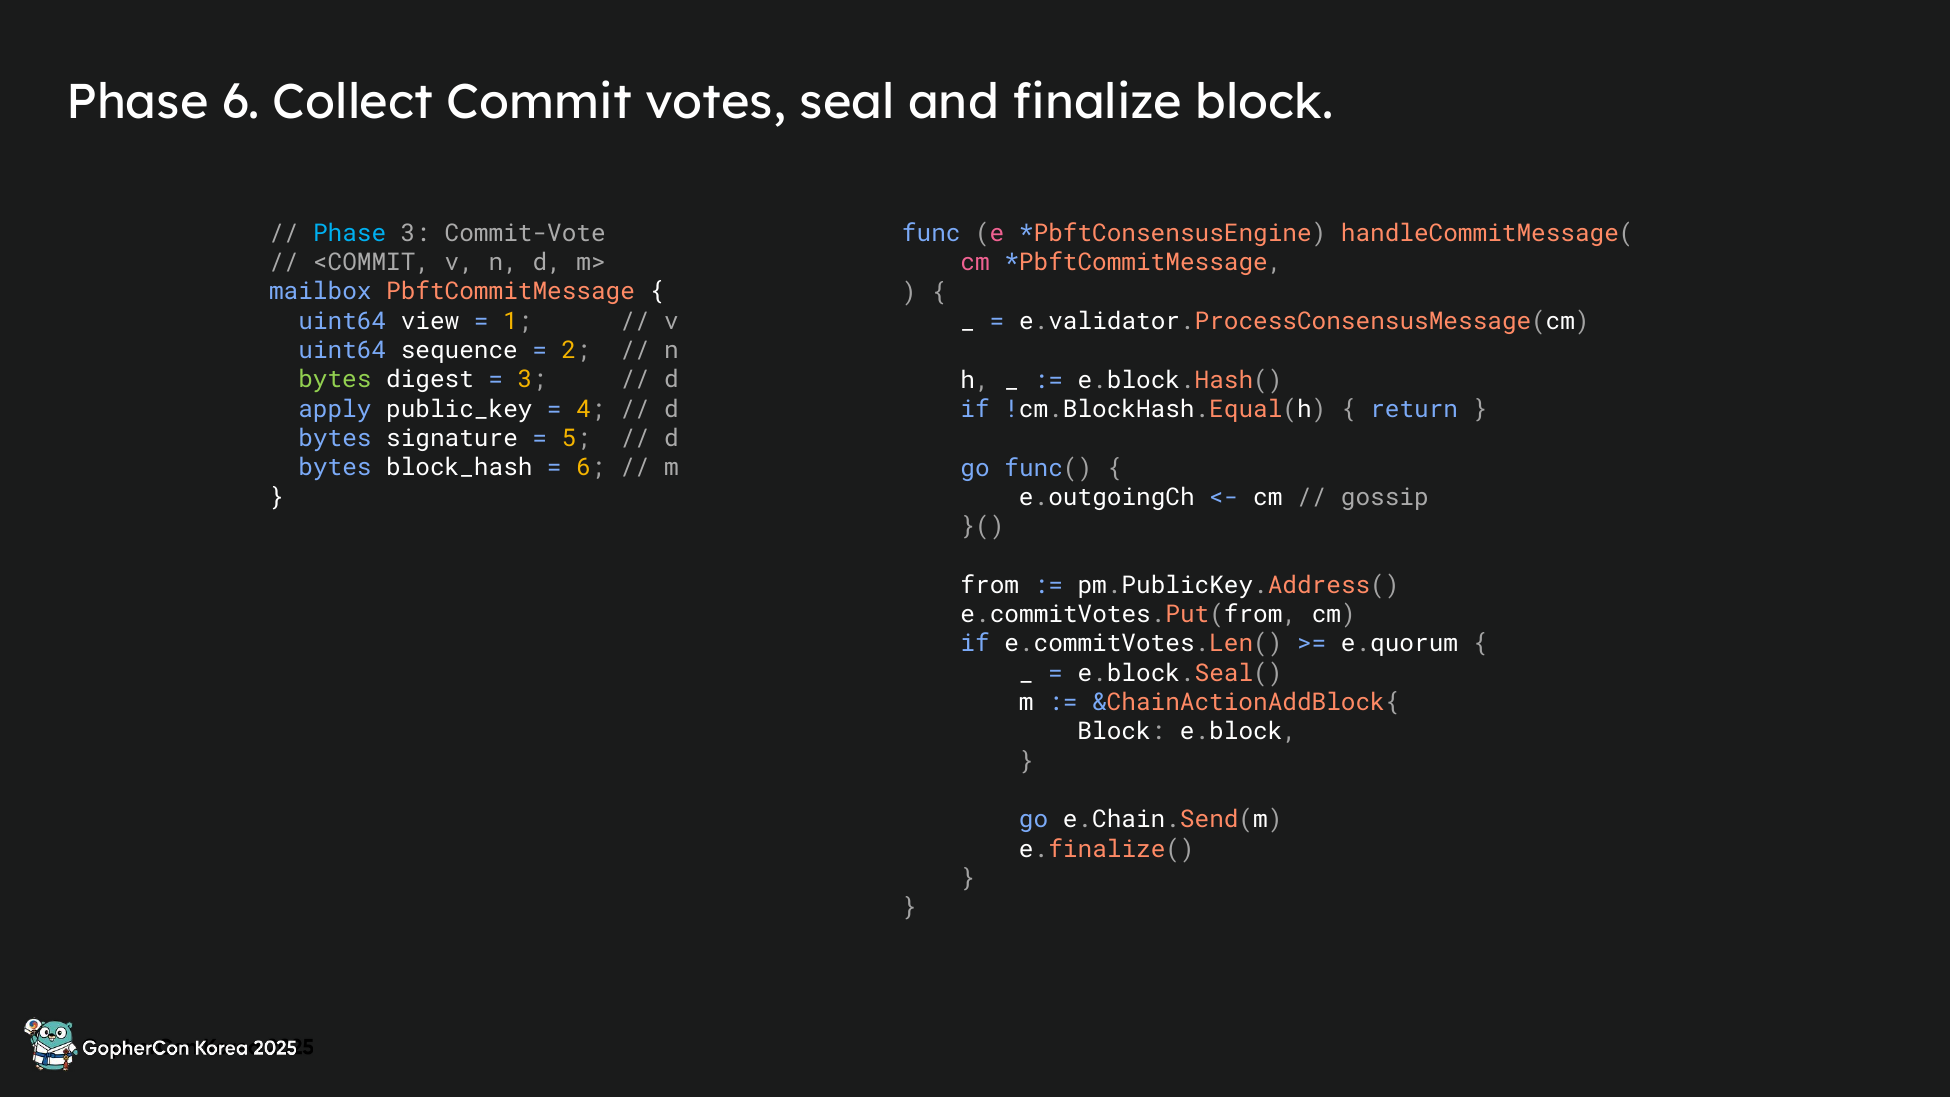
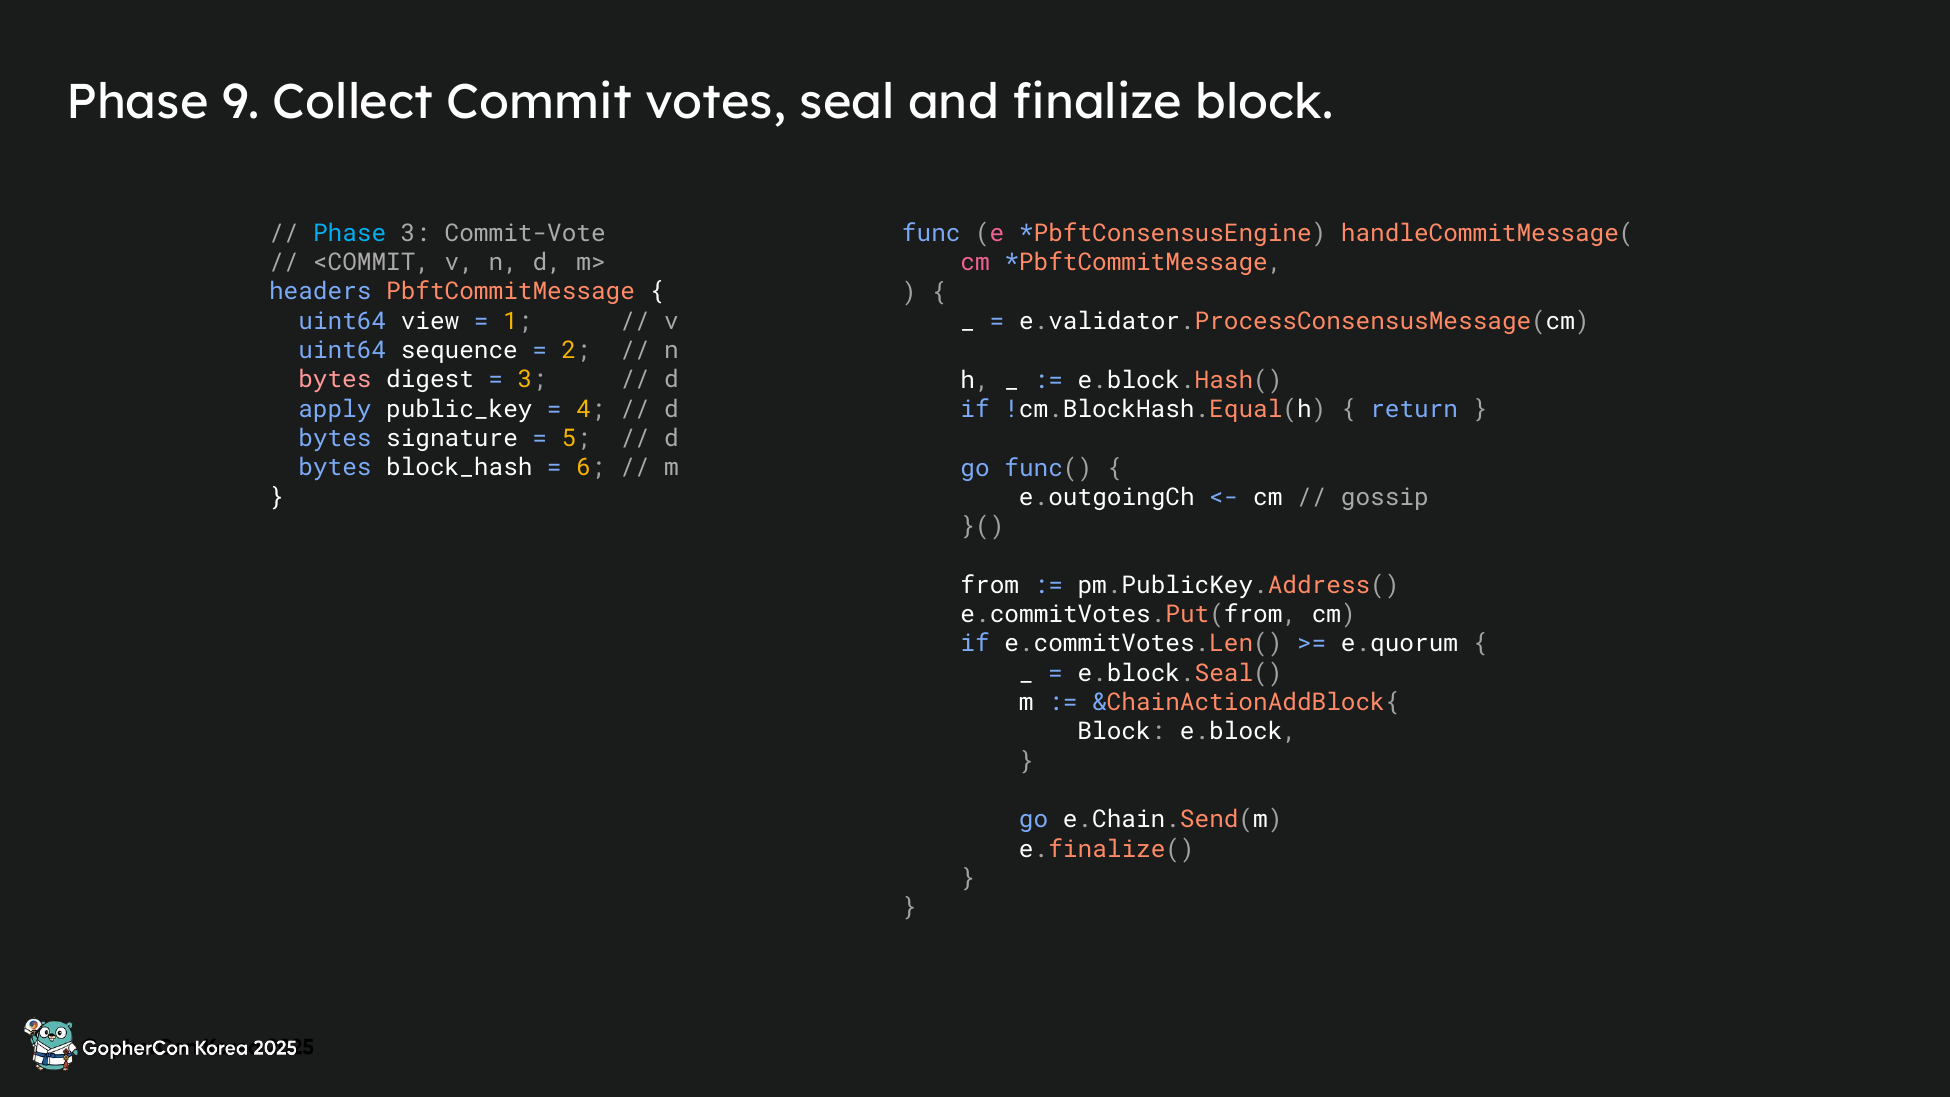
Phase 6: 6 -> 9
mailbox: mailbox -> headers
bytes at (335, 380) colour: light green -> pink
